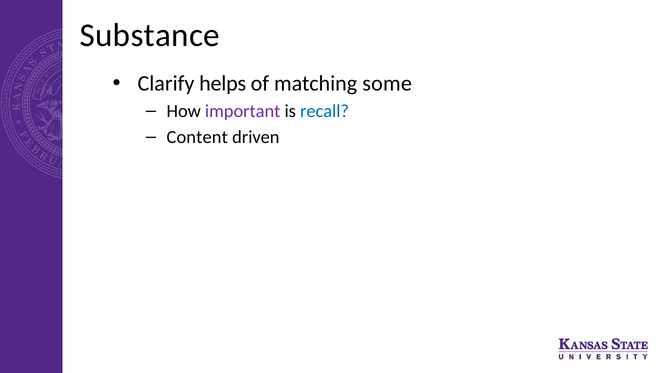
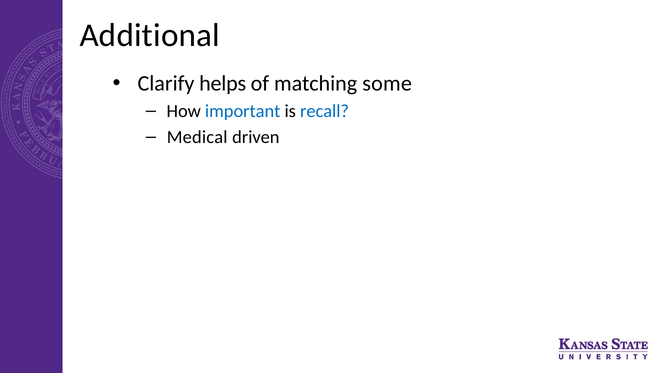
Substance: Substance -> Additional
important colour: purple -> blue
Content: Content -> Medical
